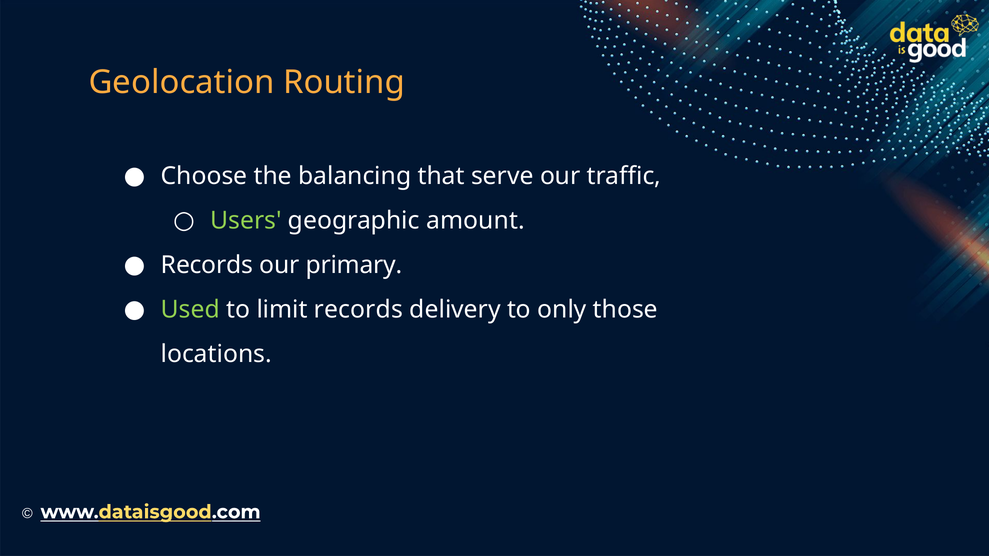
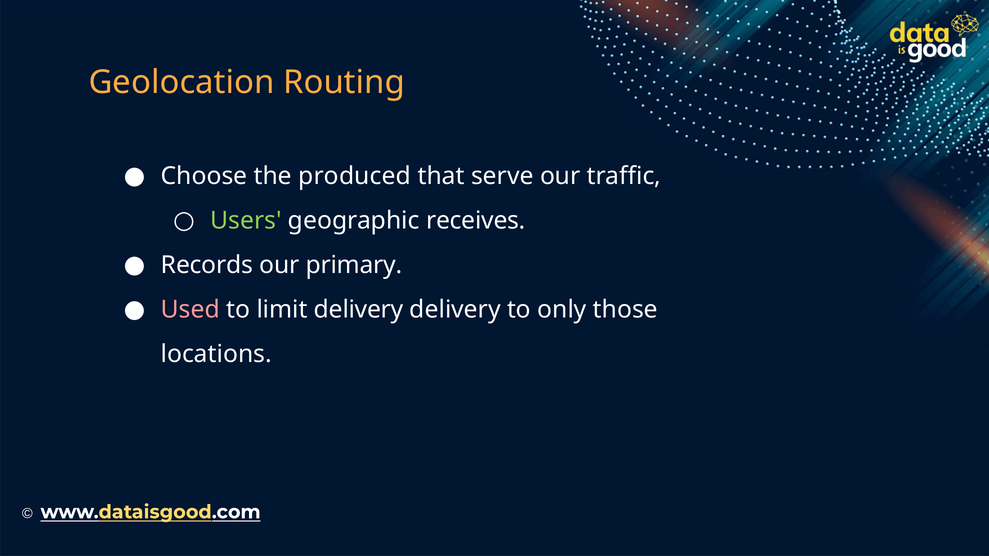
balancing: balancing -> produced
amount: amount -> receives
Used colour: light green -> pink
limit records: records -> delivery
